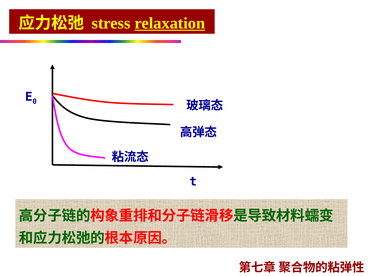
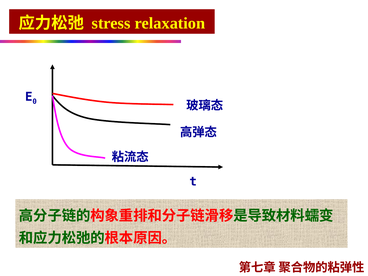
relaxation underline: present -> none
